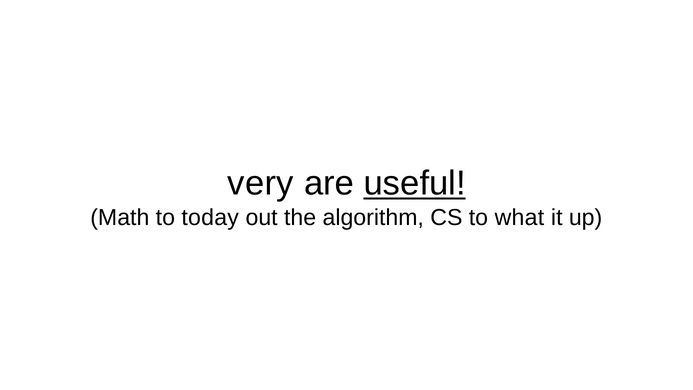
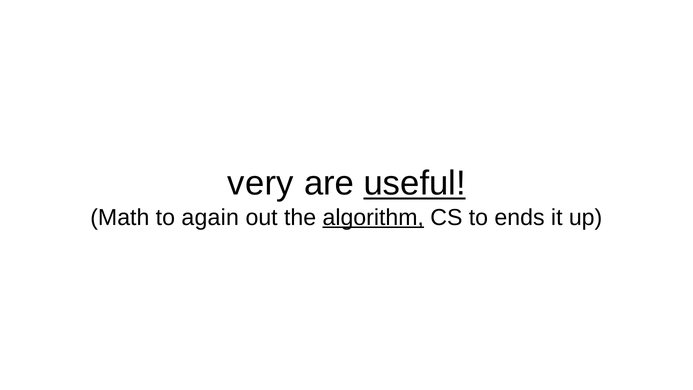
today: today -> again
algorithm underline: none -> present
what: what -> ends
